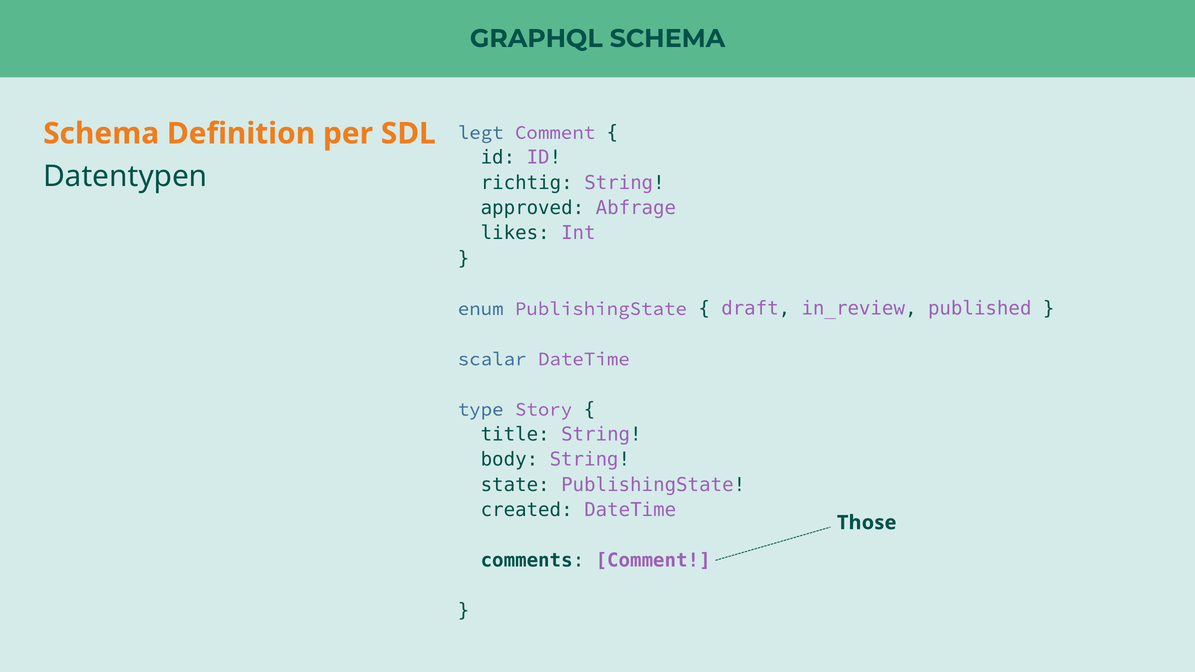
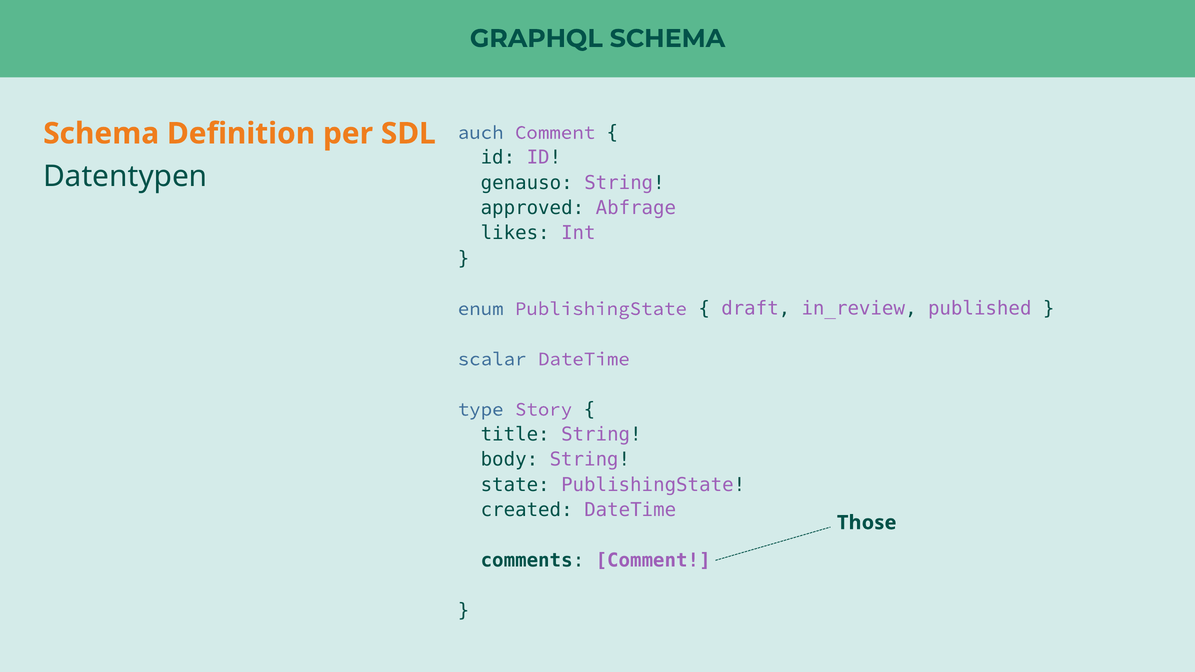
legt: legt -> auch
richtig: richtig -> genauso
